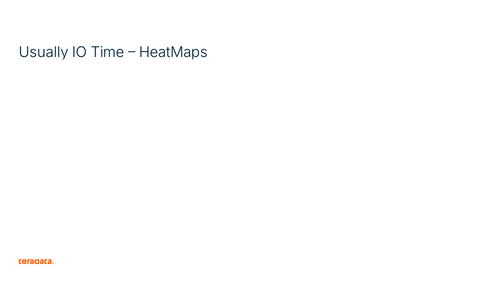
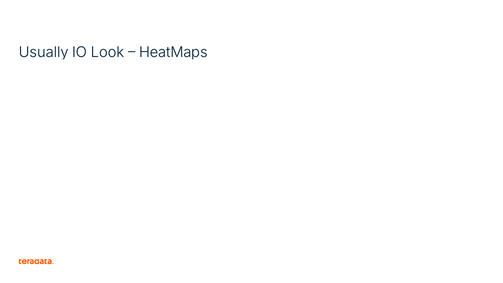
Time: Time -> Look
